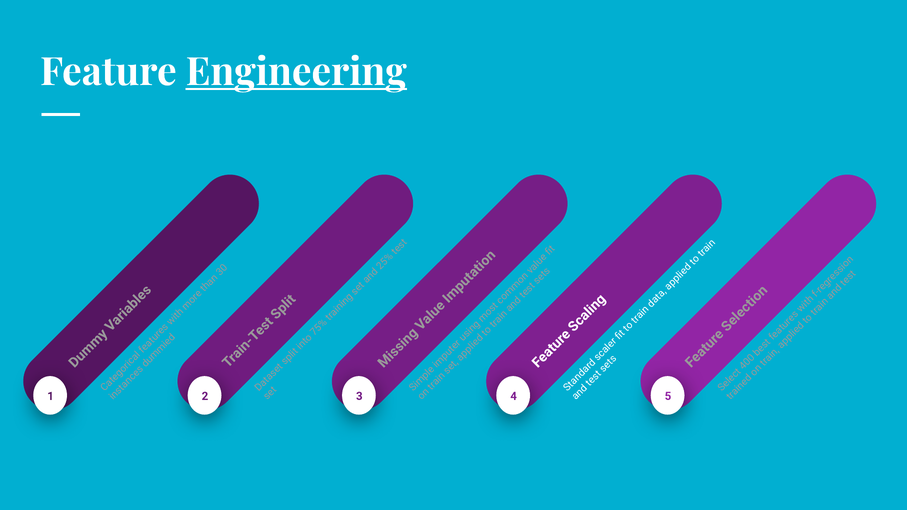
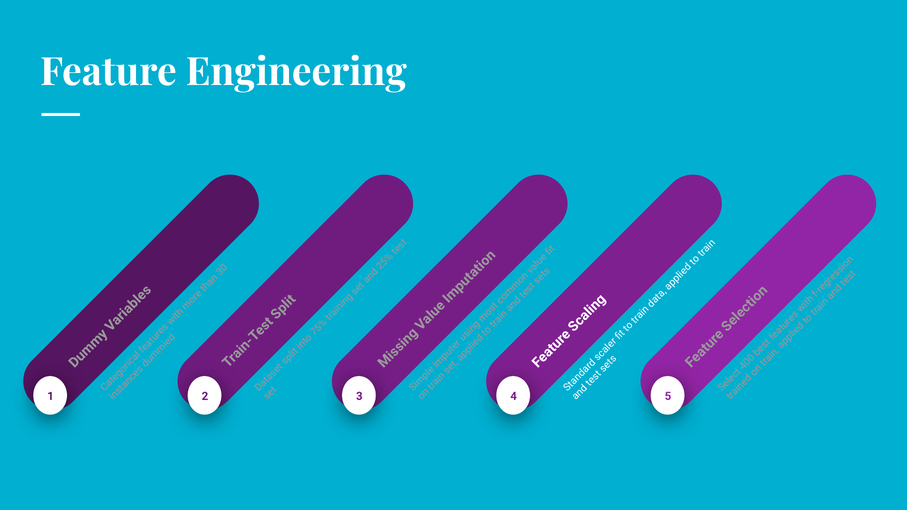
Engineering underline: present -> none
